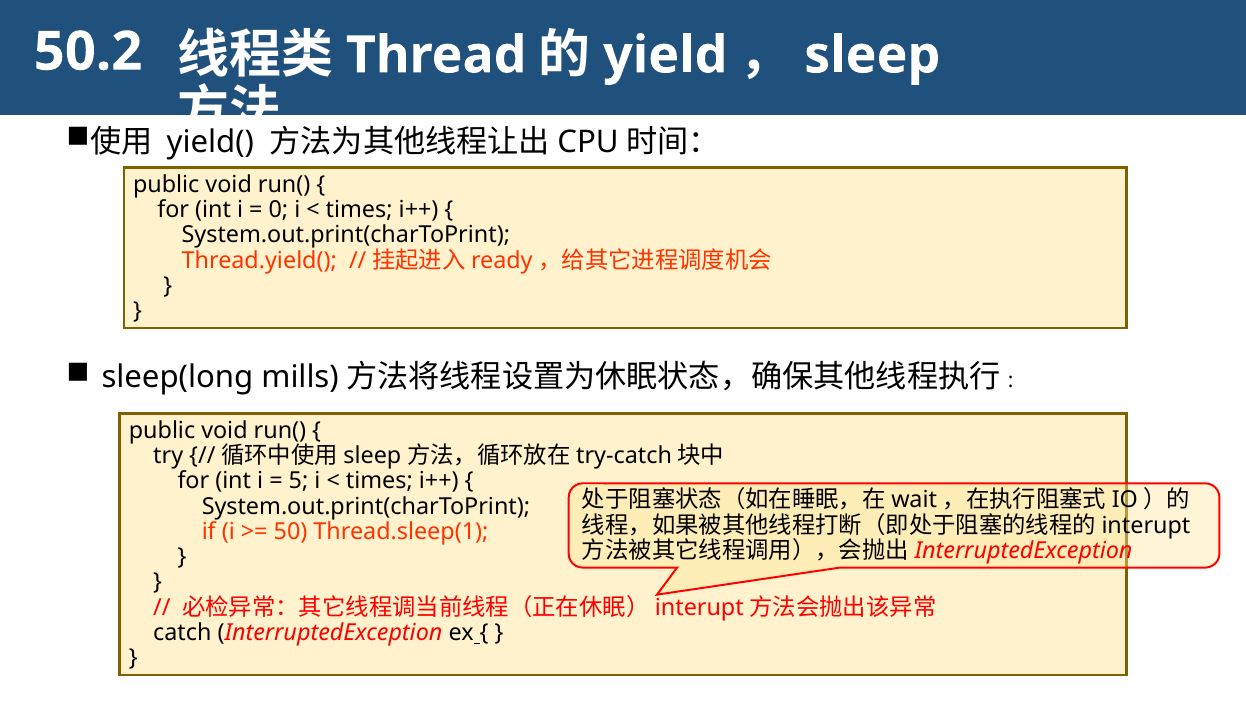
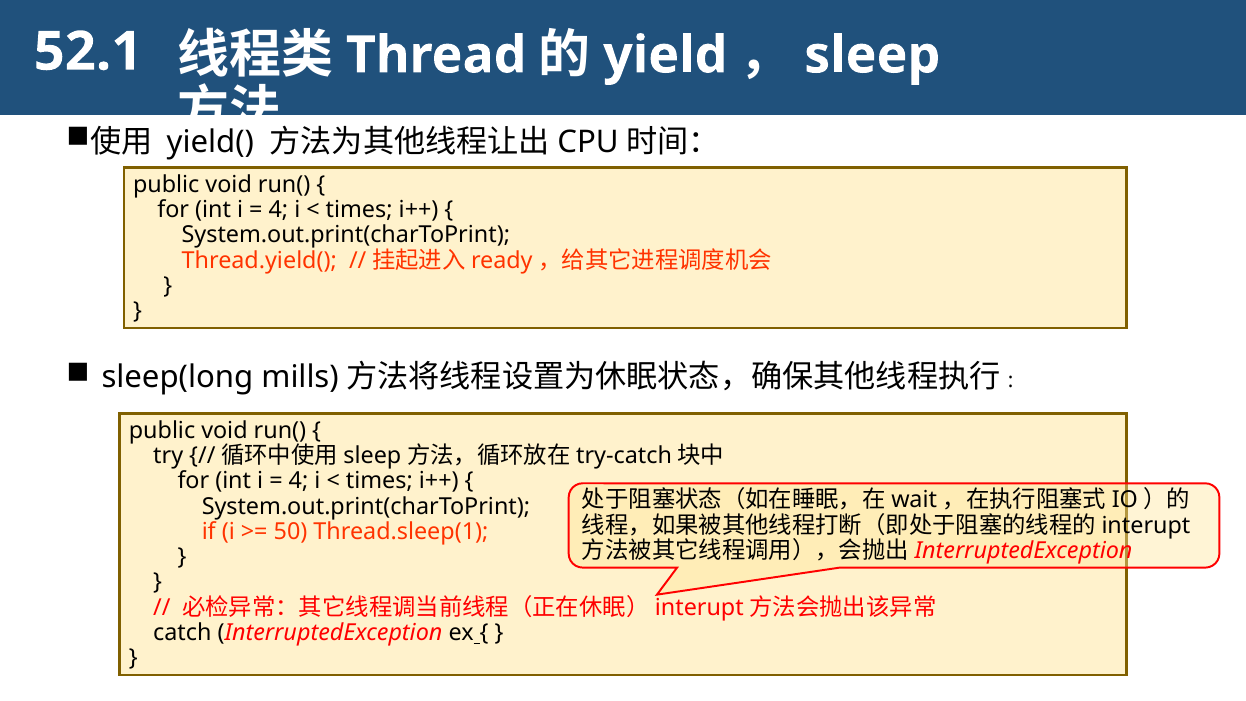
50.2: 50.2 -> 52.1
0 at (278, 210): 0 -> 4
5 at (299, 481): 5 -> 4
